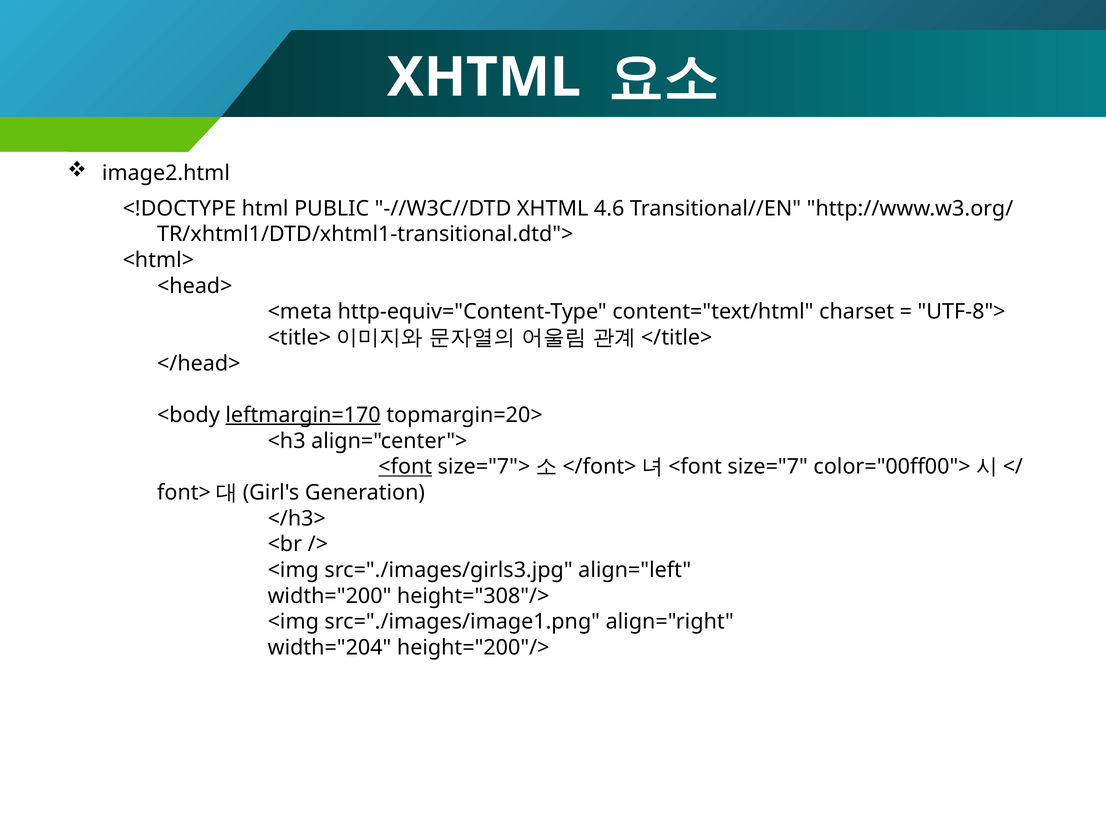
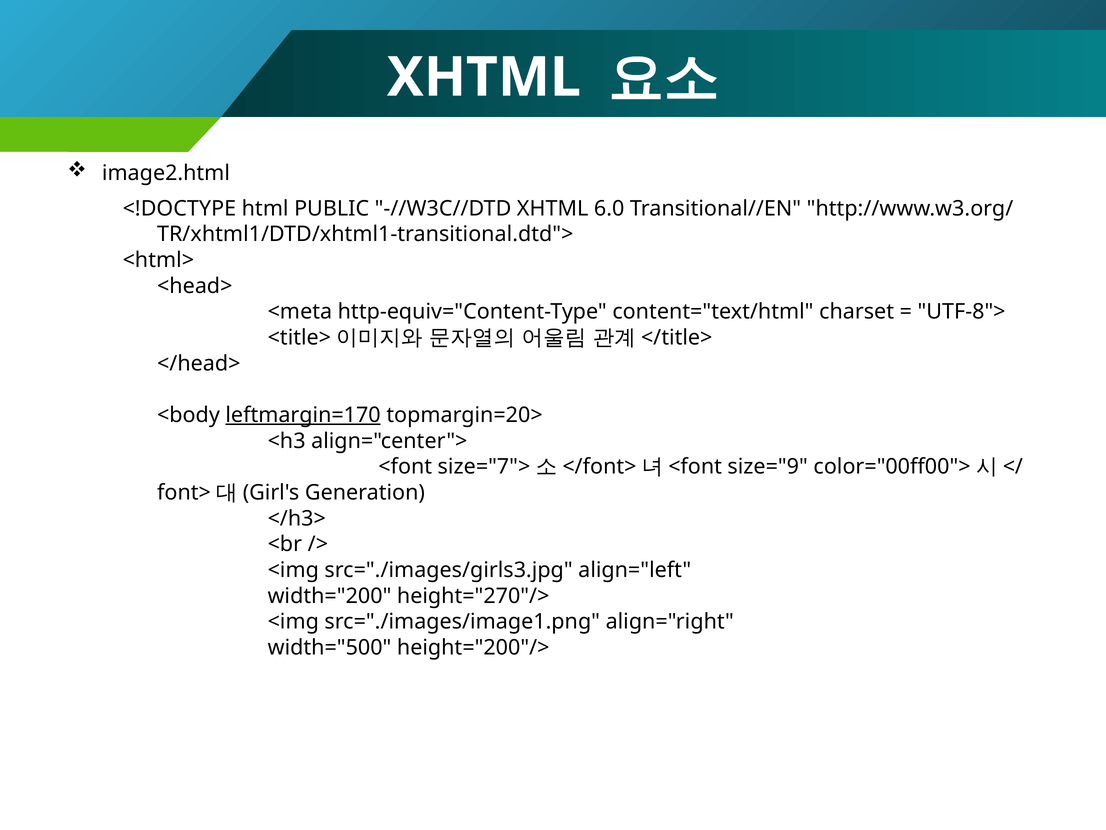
4.6: 4.6 -> 6.0
<font underline: present -> none
size="7: size="7 -> size="9
height="308"/>: height="308"/> -> height="270"/>
width="204: width="204 -> width="500
